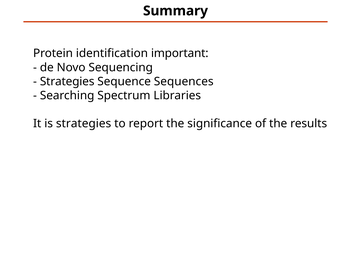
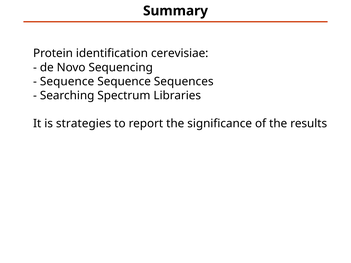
important: important -> cerevisiae
Strategies at (67, 82): Strategies -> Sequence
